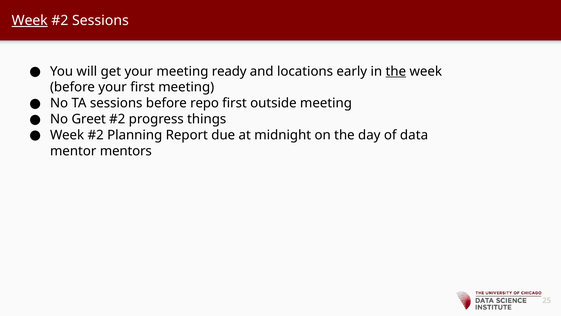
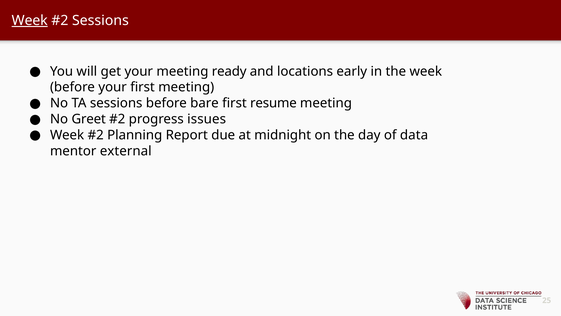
the at (396, 71) underline: present -> none
repo: repo -> bare
outside: outside -> resume
things: things -> issues
mentors: mentors -> external
